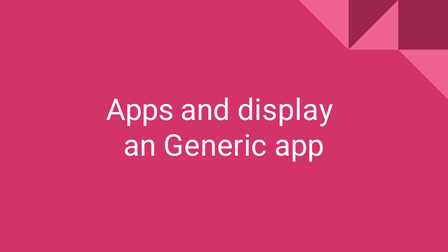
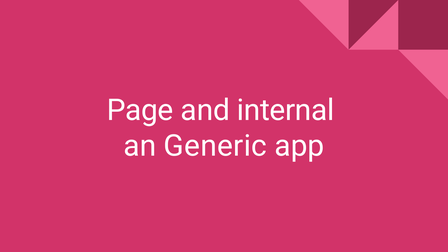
Apps: Apps -> Page
display: display -> internal
